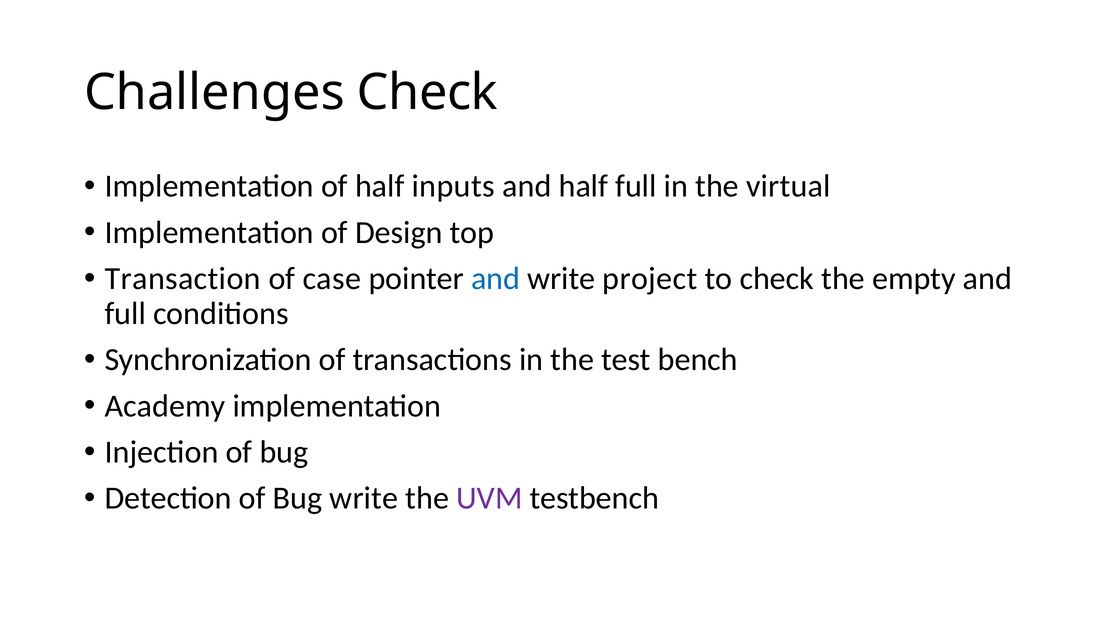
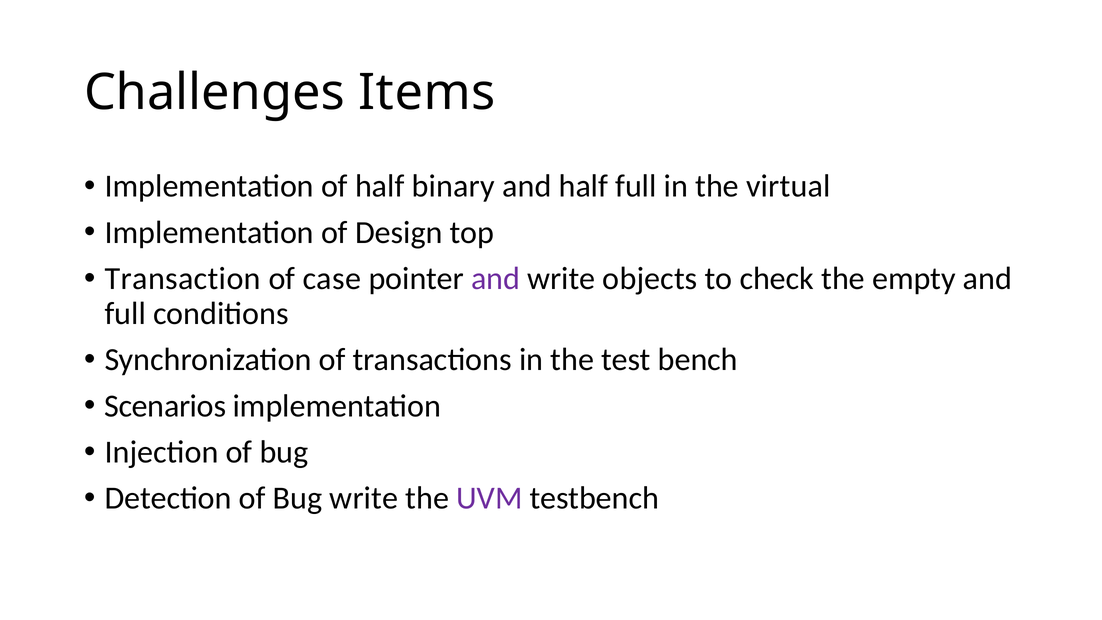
Challenges Check: Check -> Items
inputs: inputs -> binary
and at (496, 279) colour: blue -> purple
project: project -> objects
Academy: Academy -> Scenarios
